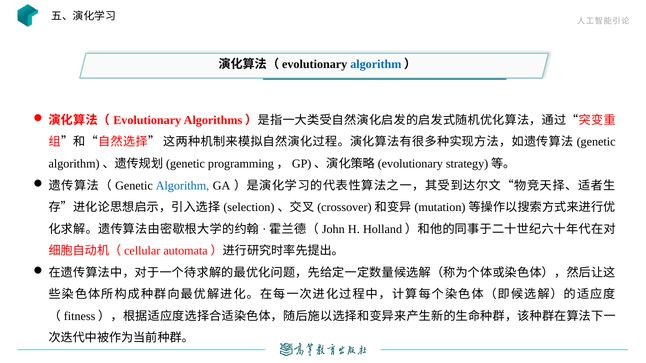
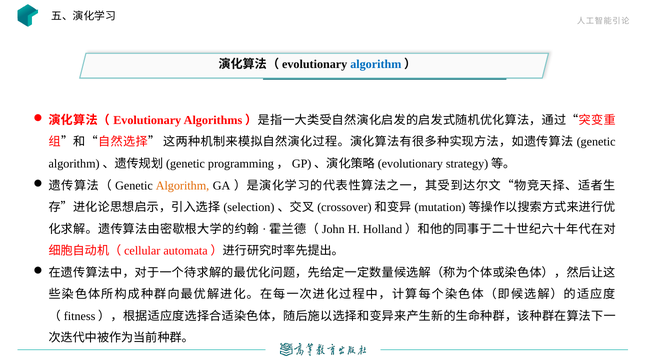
Algorithm at (182, 186) colour: blue -> orange
